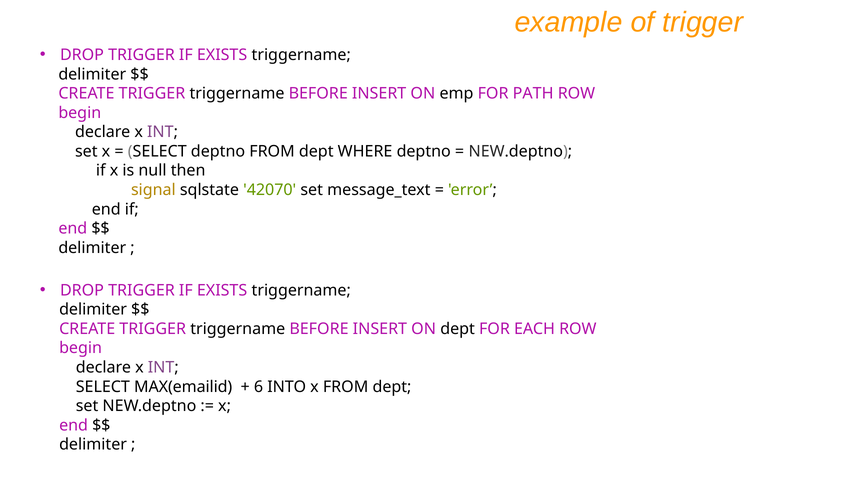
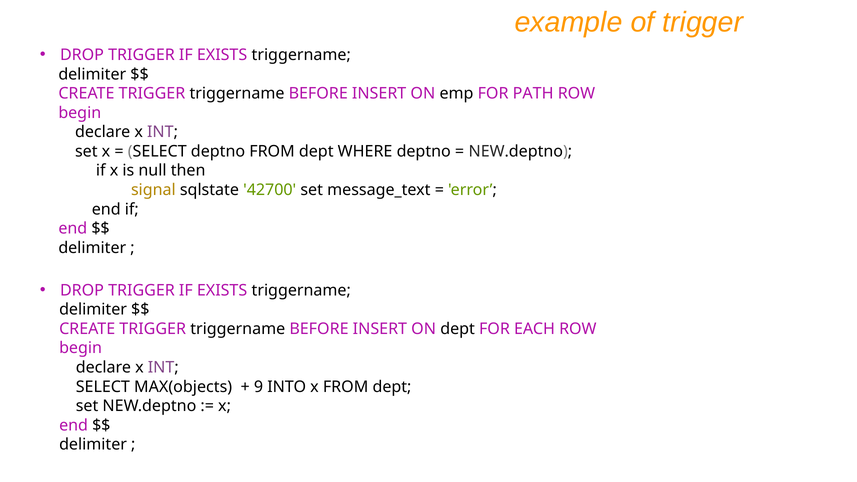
42070: 42070 -> 42700
MAX(emailid: MAX(emailid -> MAX(objects
6: 6 -> 9
